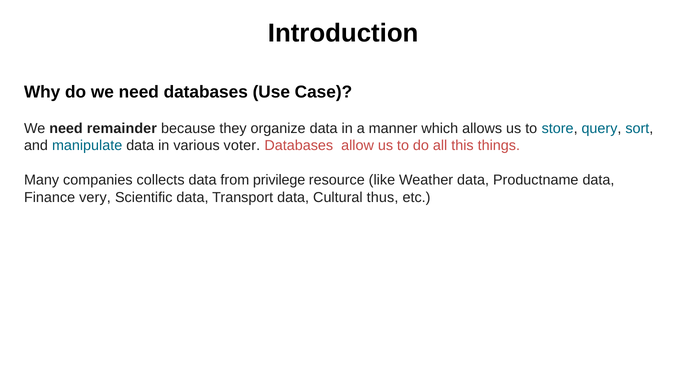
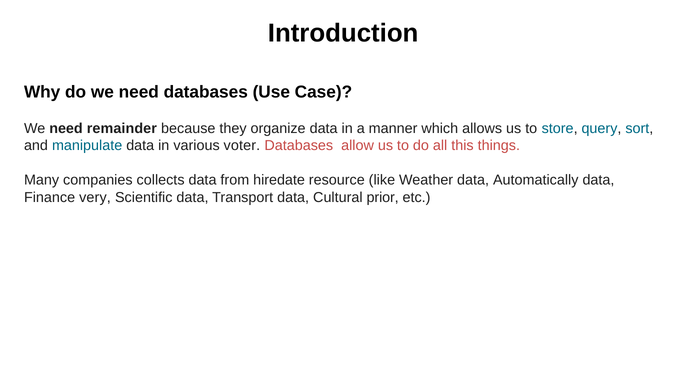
privilege: privilege -> hiredate
Productname: Productname -> Automatically
thus: thus -> prior
